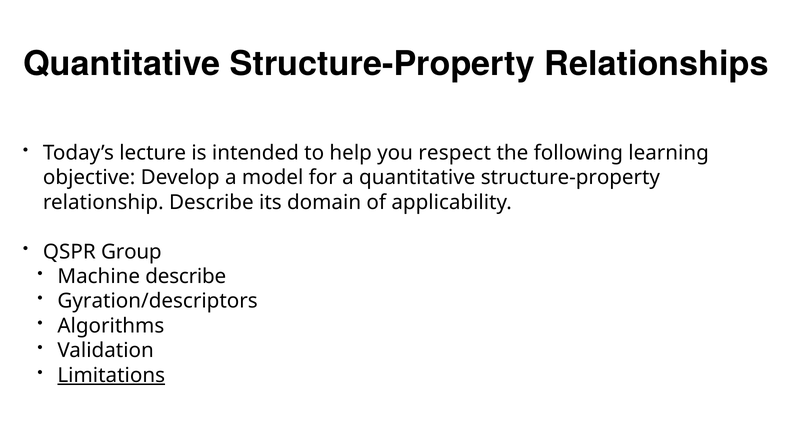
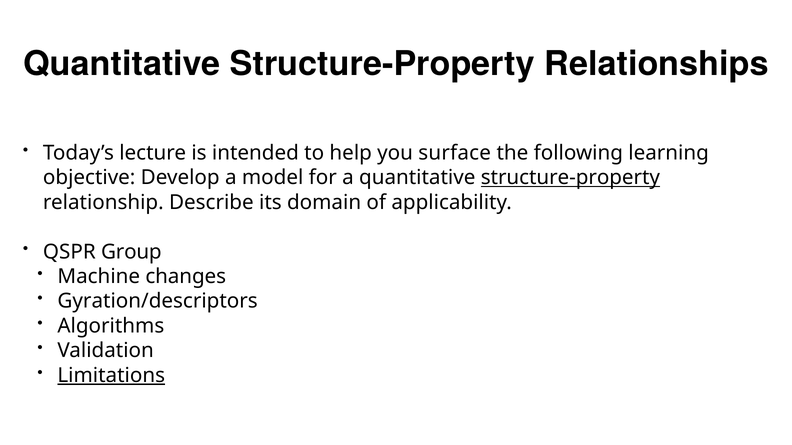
respect: respect -> surface
structure-property at (570, 178) underline: none -> present
Machine describe: describe -> changes
